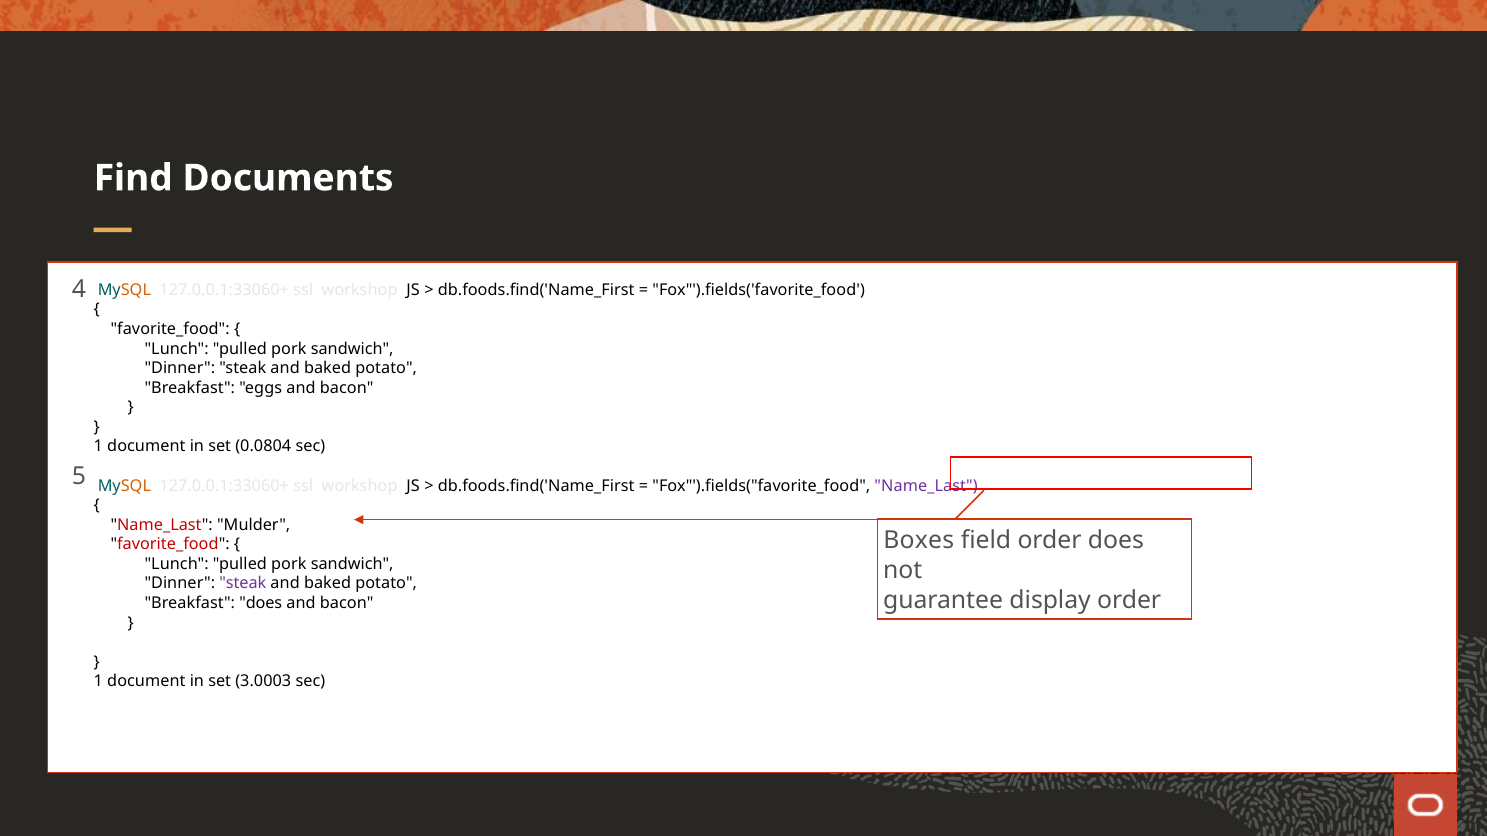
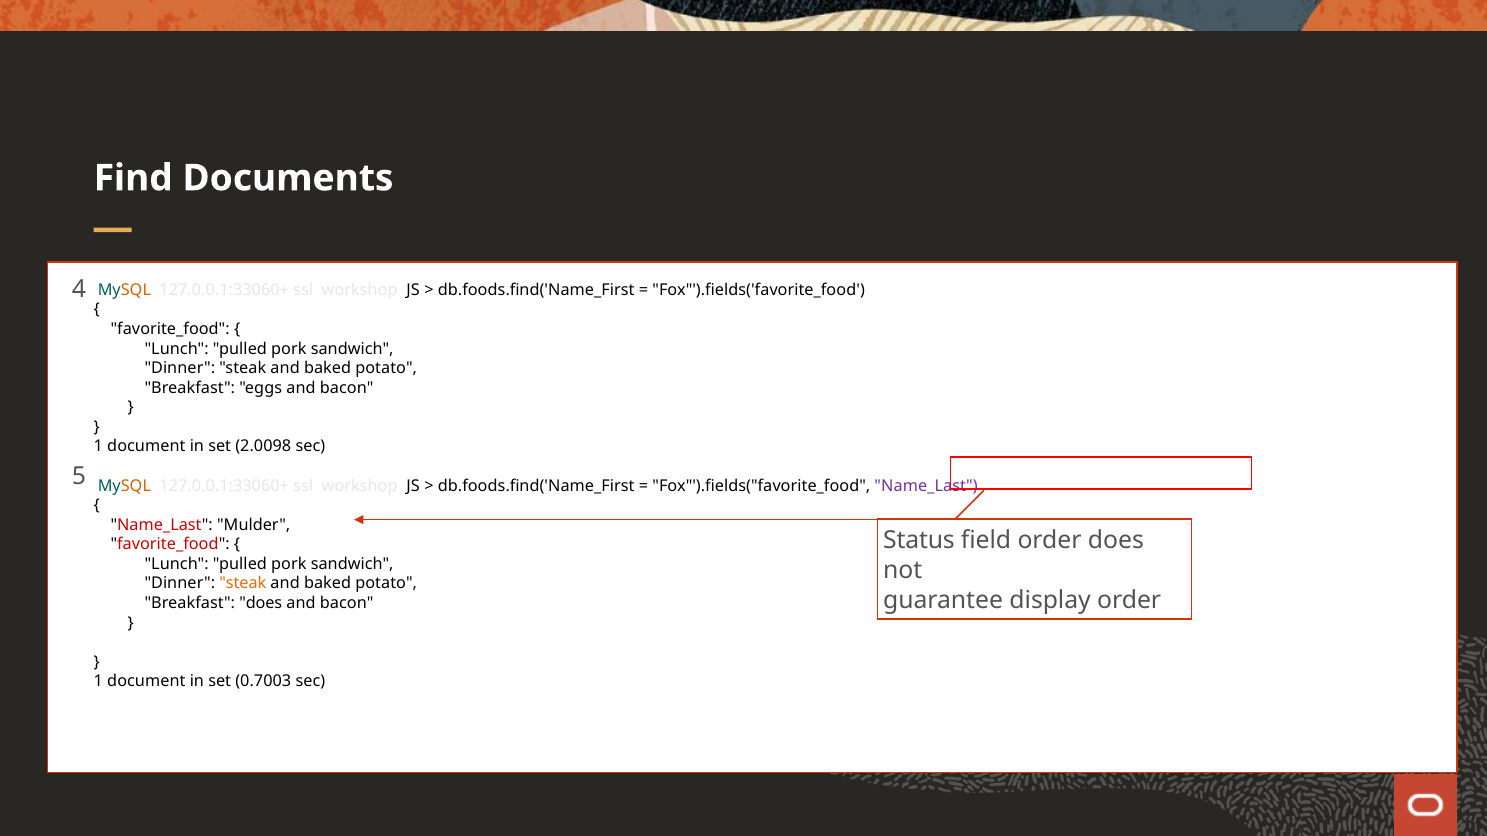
0.0804: 0.0804 -> 2.0098
Boxes: Boxes -> Status
steak at (243, 584) colour: purple -> orange
3.0003: 3.0003 -> 0.7003
